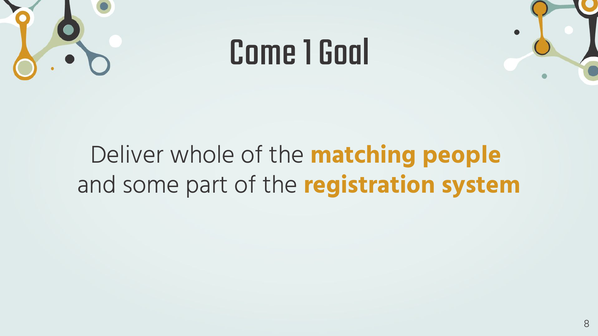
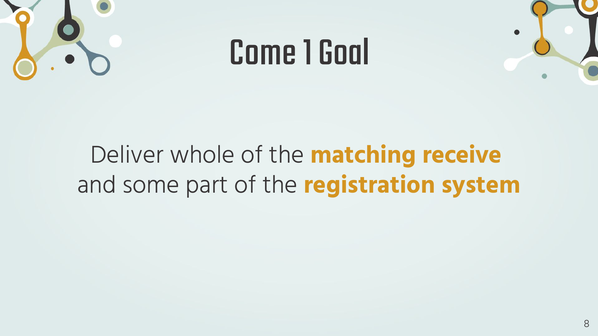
people: people -> receive
